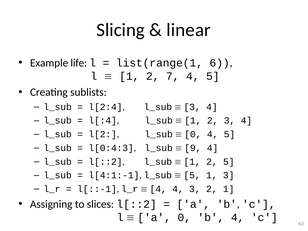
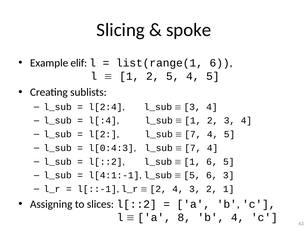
linear: linear -> spoke
life: life -> elif
2 7: 7 -> 5
0 at (193, 134): 0 -> 7
9 at (193, 148): 9 -> 7
2 at (212, 162): 2 -> 6
5 1: 1 -> 6
4 at (158, 189): 4 -> 2
a 0: 0 -> 8
